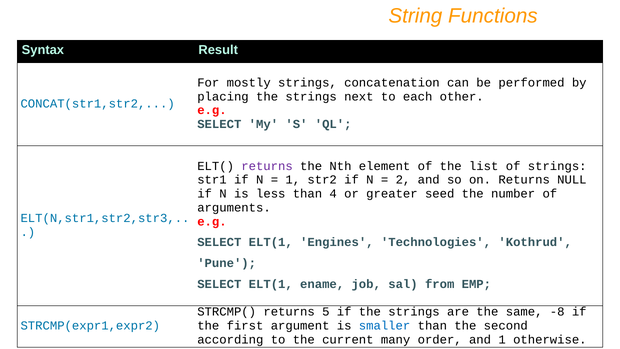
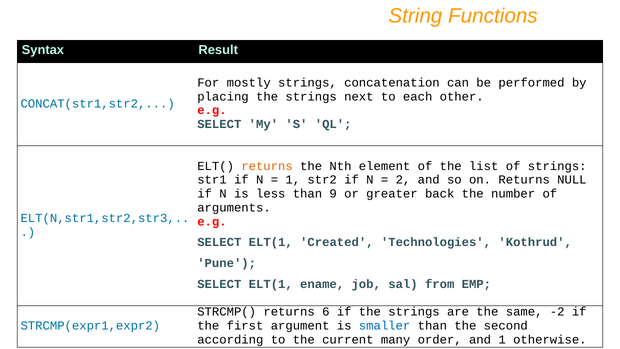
returns at (267, 166) colour: purple -> orange
4: 4 -> 9
seed: seed -> back
Engines: Engines -> Created
5: 5 -> 6
-8: -8 -> -2
